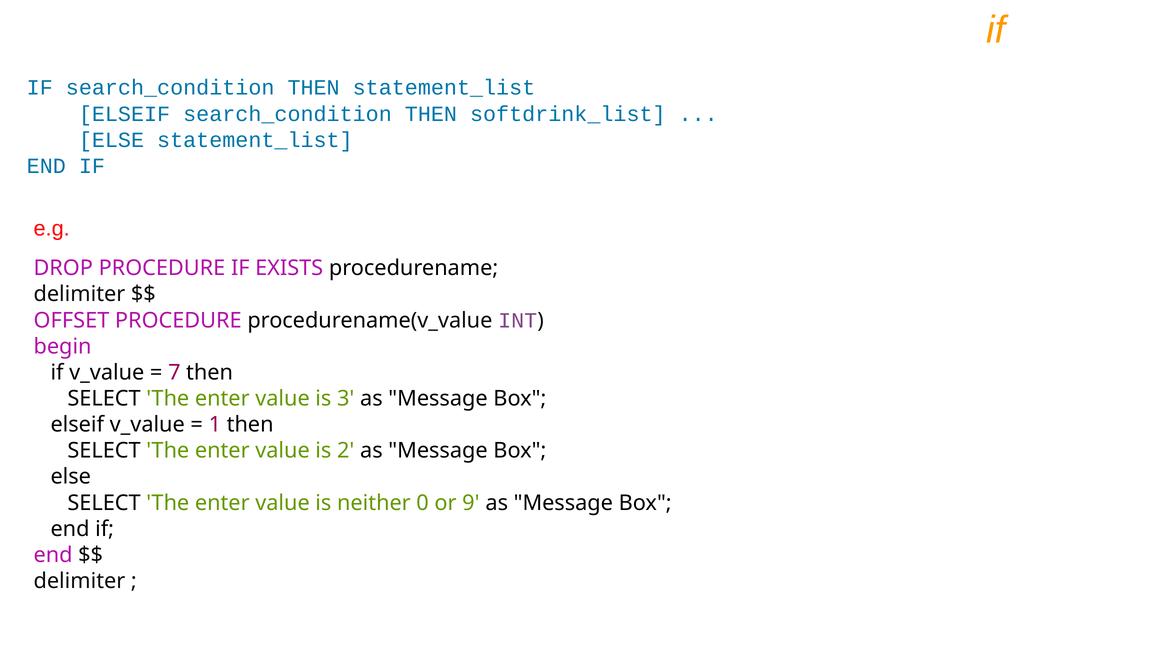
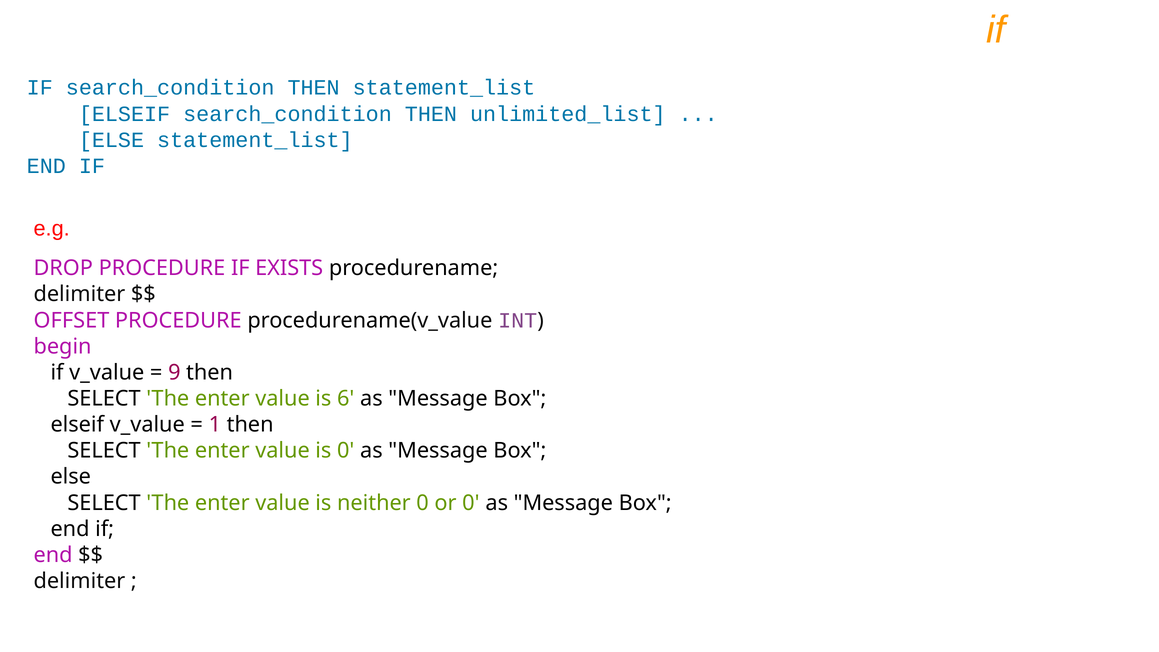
softdrink_list: softdrink_list -> unlimited_list
7: 7 -> 9
3: 3 -> 6
is 2: 2 -> 0
or 9: 9 -> 0
